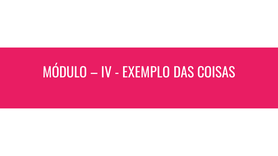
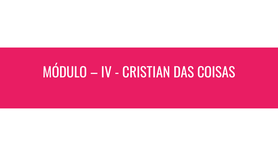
EXEMPLO: EXEMPLO -> CRISTIAN
